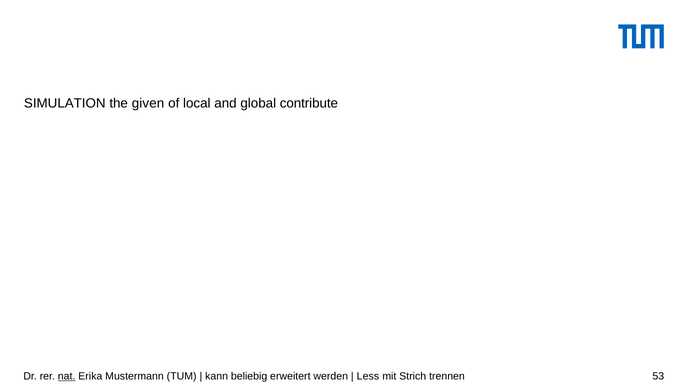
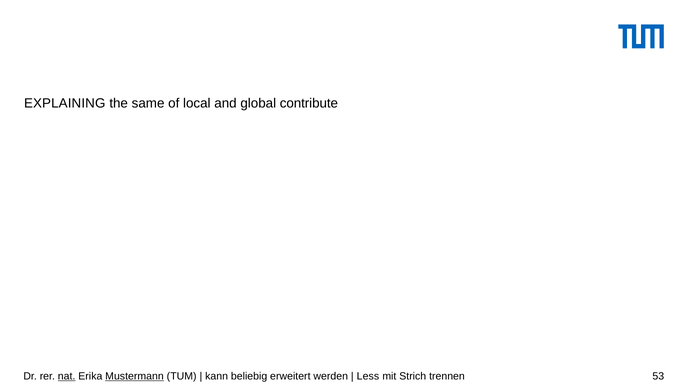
SIMULATION: SIMULATION -> EXPLAINING
given: given -> same
Mustermann underline: none -> present
